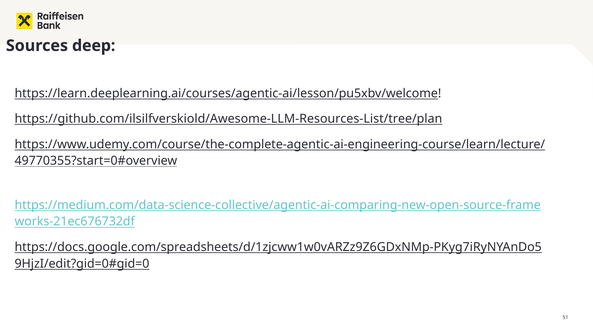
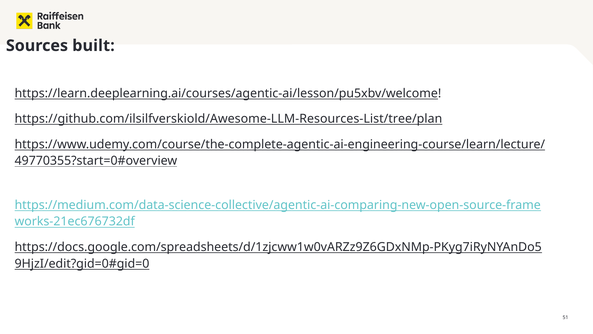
deep: deep -> built
